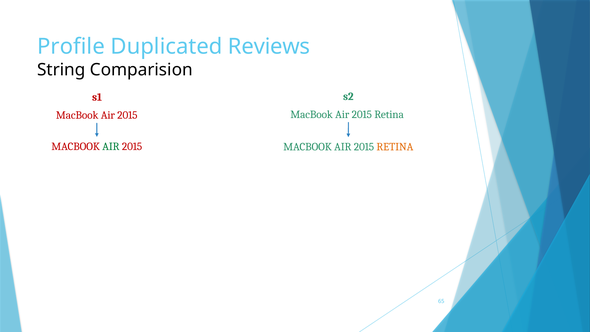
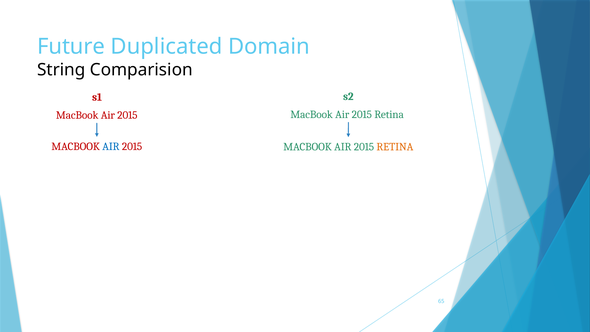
Profile: Profile -> Future
Reviews: Reviews -> Domain
AIR at (111, 146) colour: green -> blue
